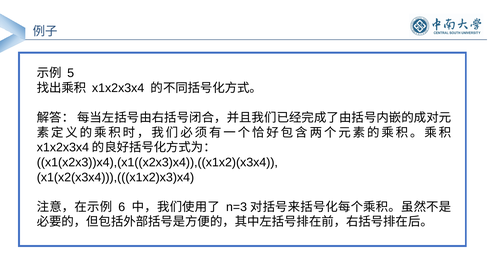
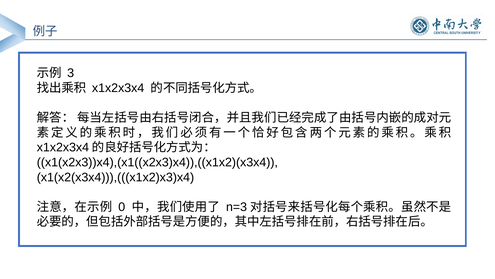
5: 5 -> 3
6: 6 -> 0
